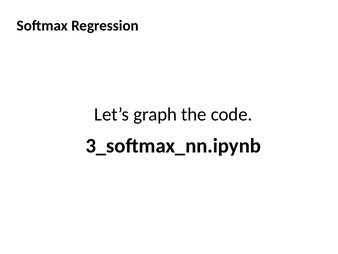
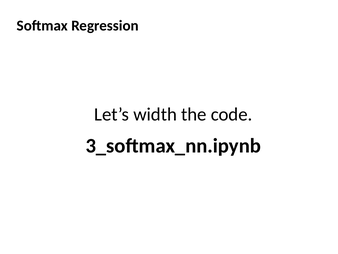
graph: graph -> width
